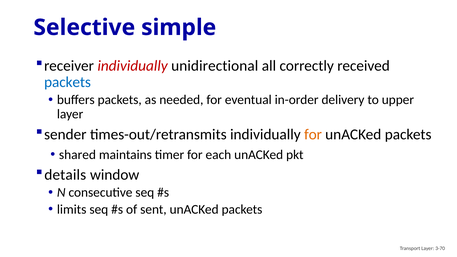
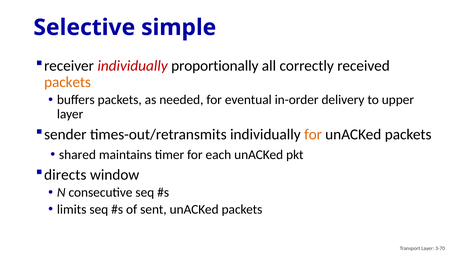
unidirectional: unidirectional -> proportionally
packets at (68, 82) colour: blue -> orange
details: details -> directs
